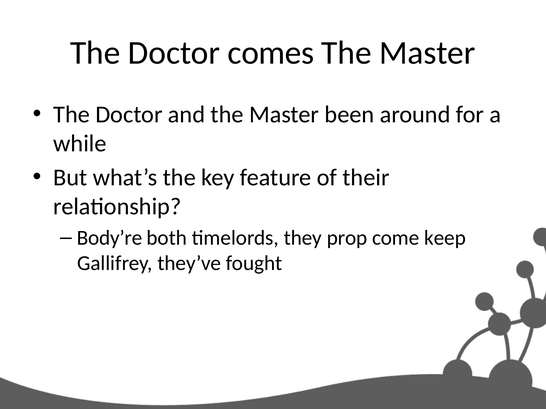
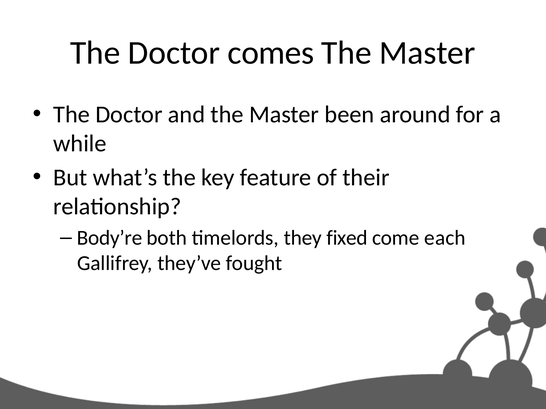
prop: prop -> fixed
keep: keep -> each
